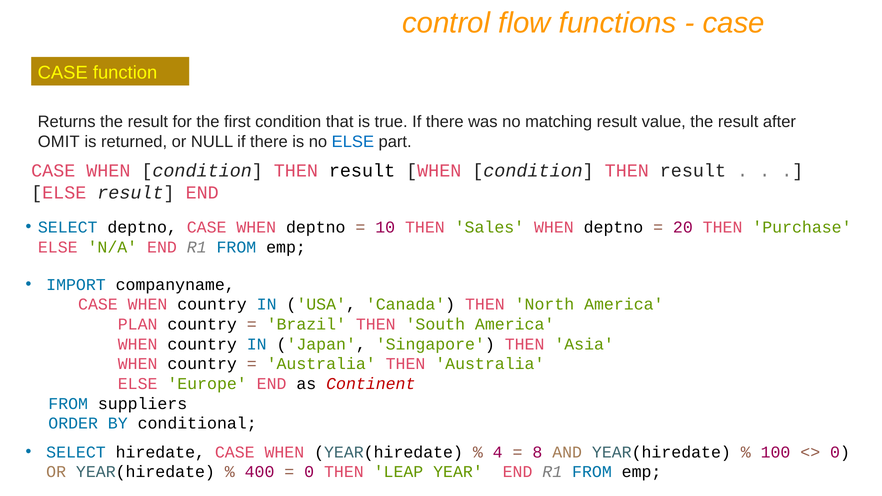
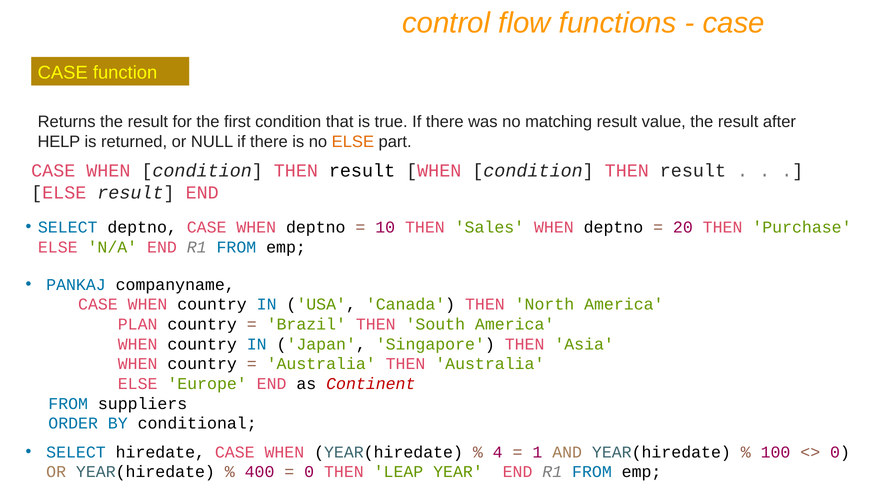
OMIT: OMIT -> HELP
ELSE at (353, 142) colour: blue -> orange
IMPORT: IMPORT -> PANKAJ
8: 8 -> 1
